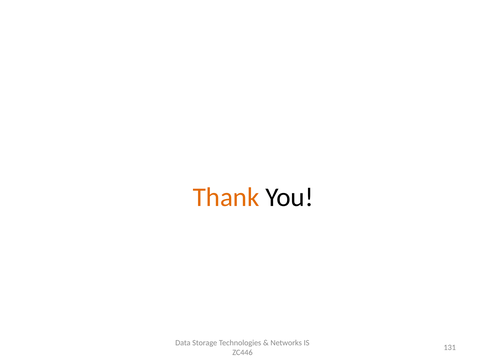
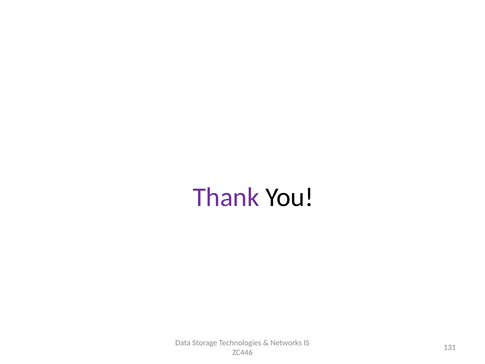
Thank colour: orange -> purple
